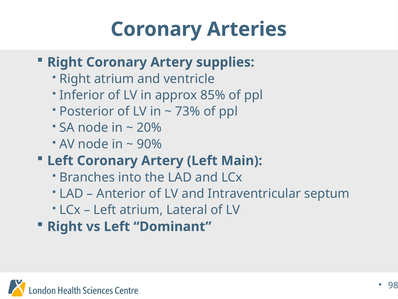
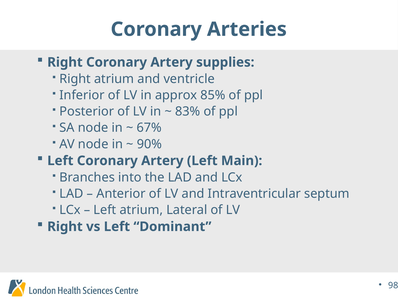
73%: 73% -> 83%
20%: 20% -> 67%
